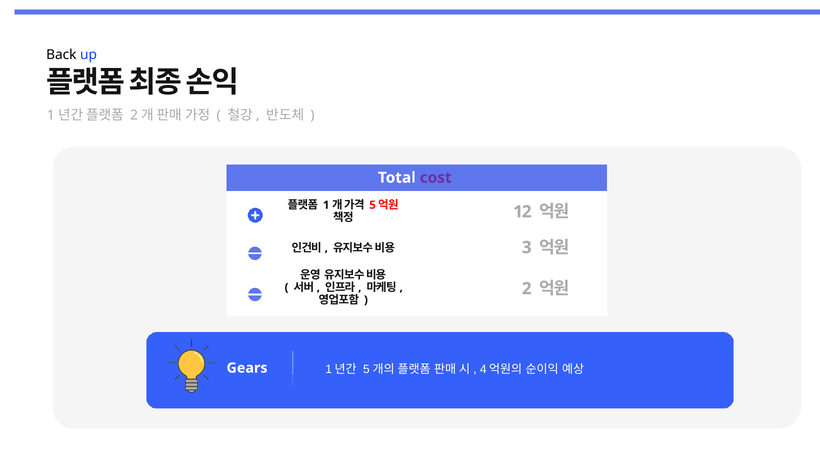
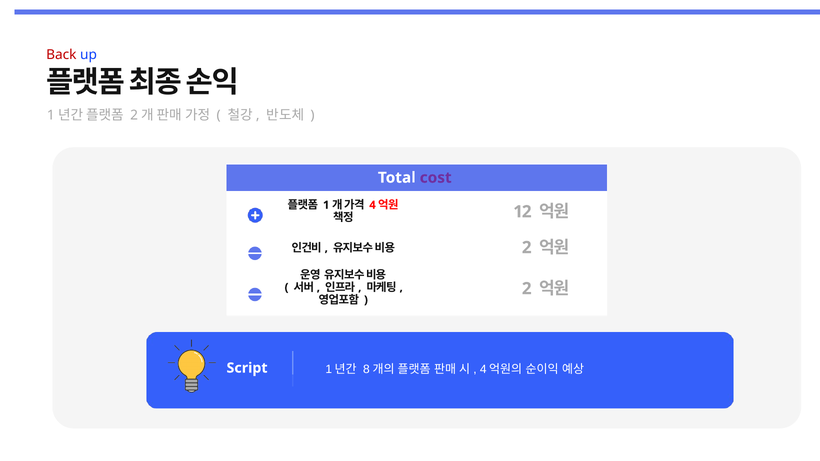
Back colour: black -> red
5 at (373, 205): 5 -> 4
3 at (527, 248): 3 -> 2
Gears: Gears -> Script
5 at (366, 369): 5 -> 8
